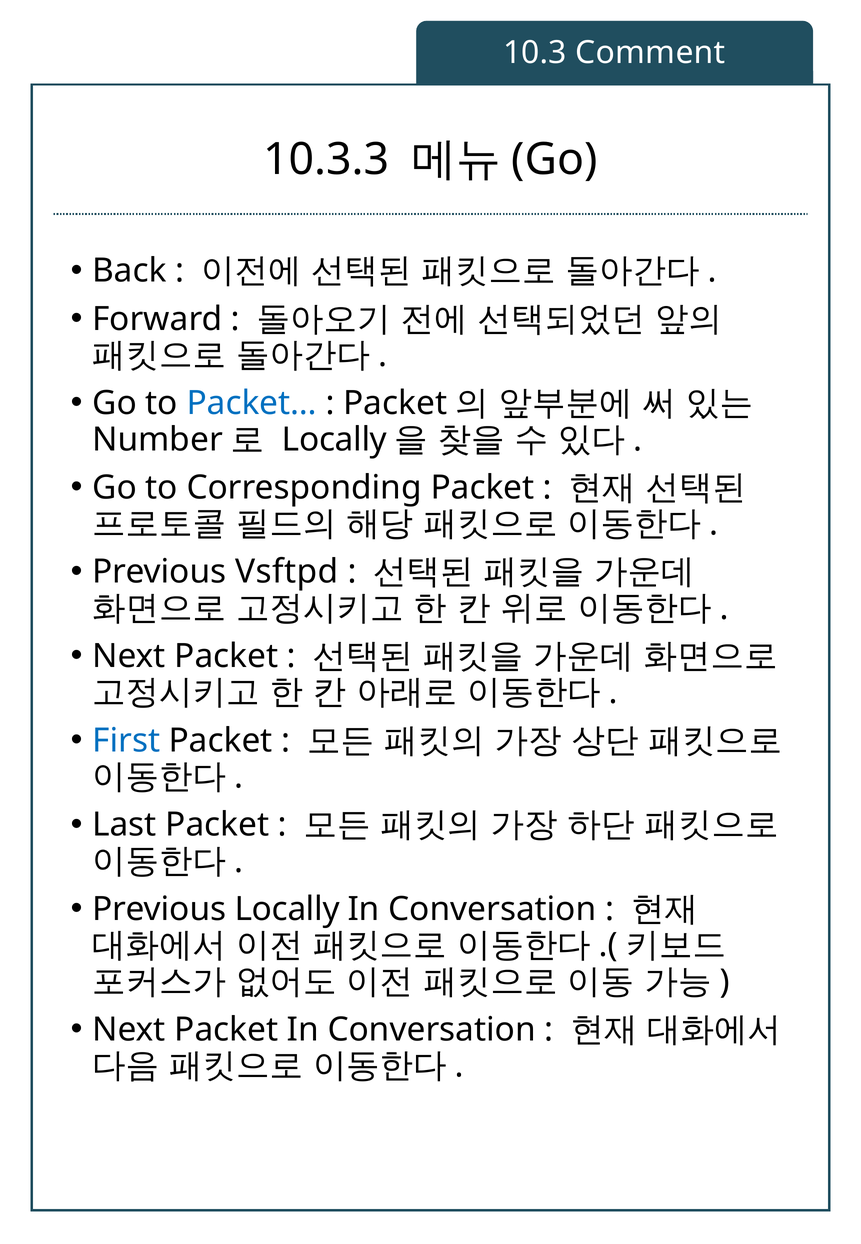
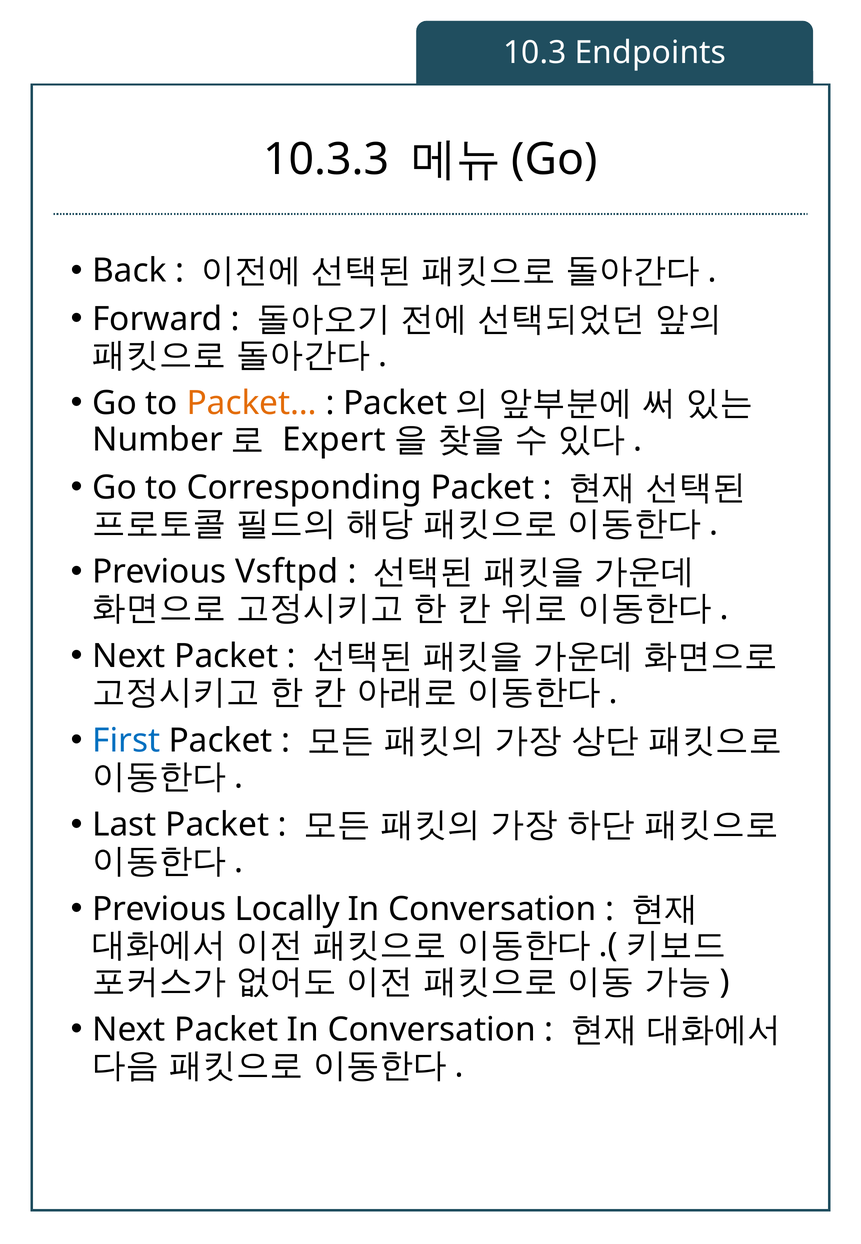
Comment: Comment -> Endpoints
Packet… colour: blue -> orange
Locally at (334, 439): Locally -> Expert
